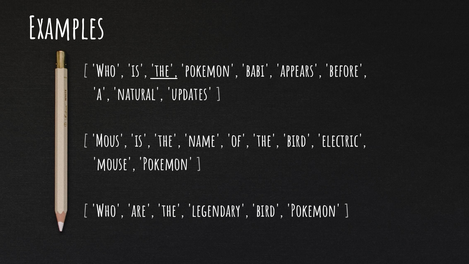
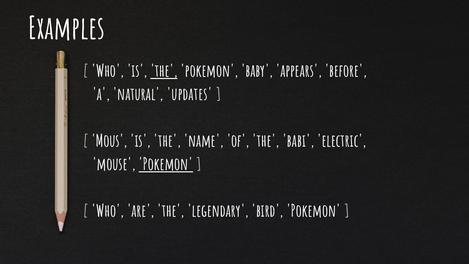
babi: babi -> baby
the bird: bird -> babi
Pokemon at (166, 165) underline: none -> present
